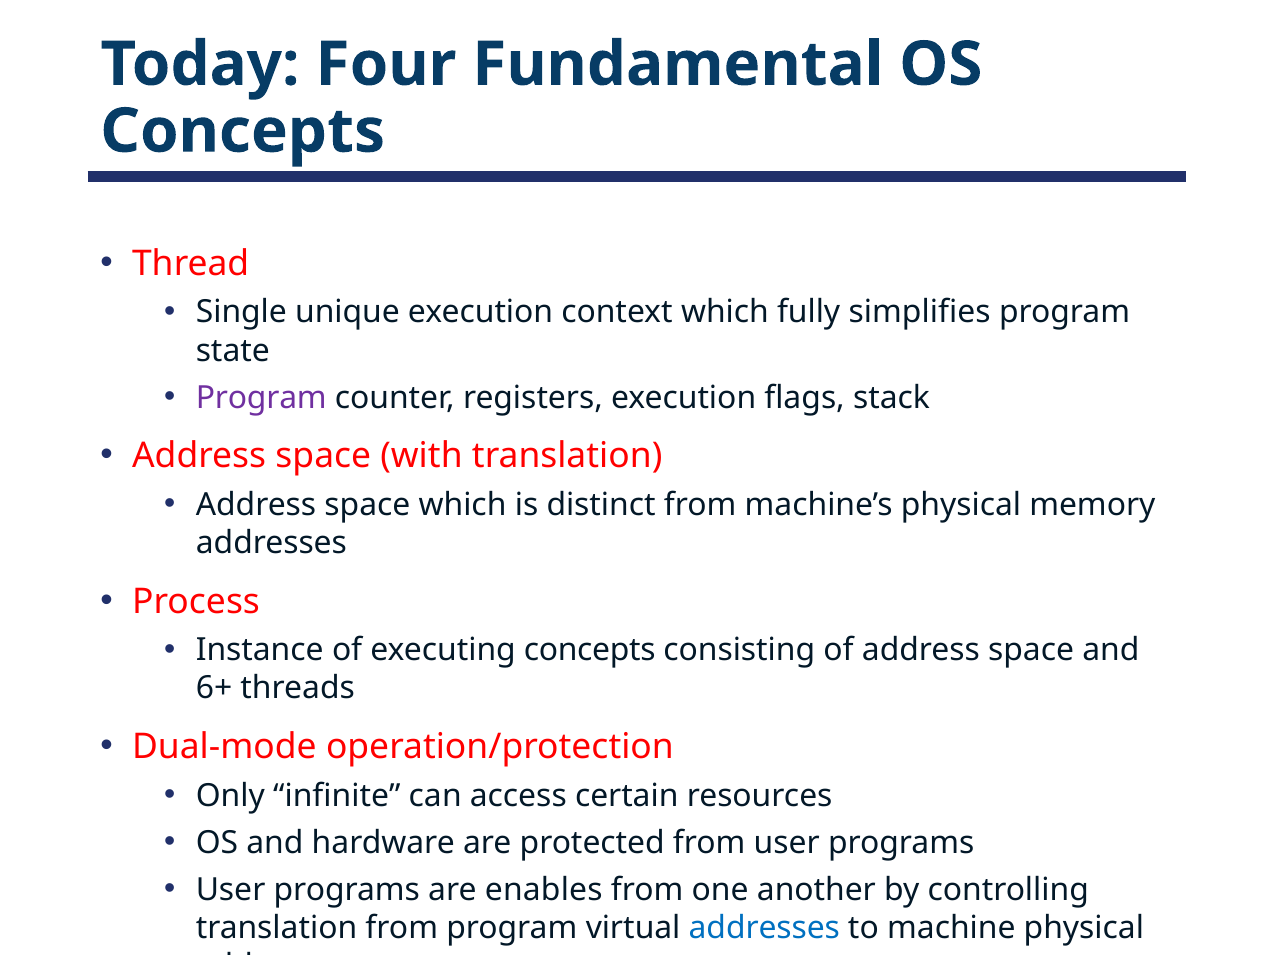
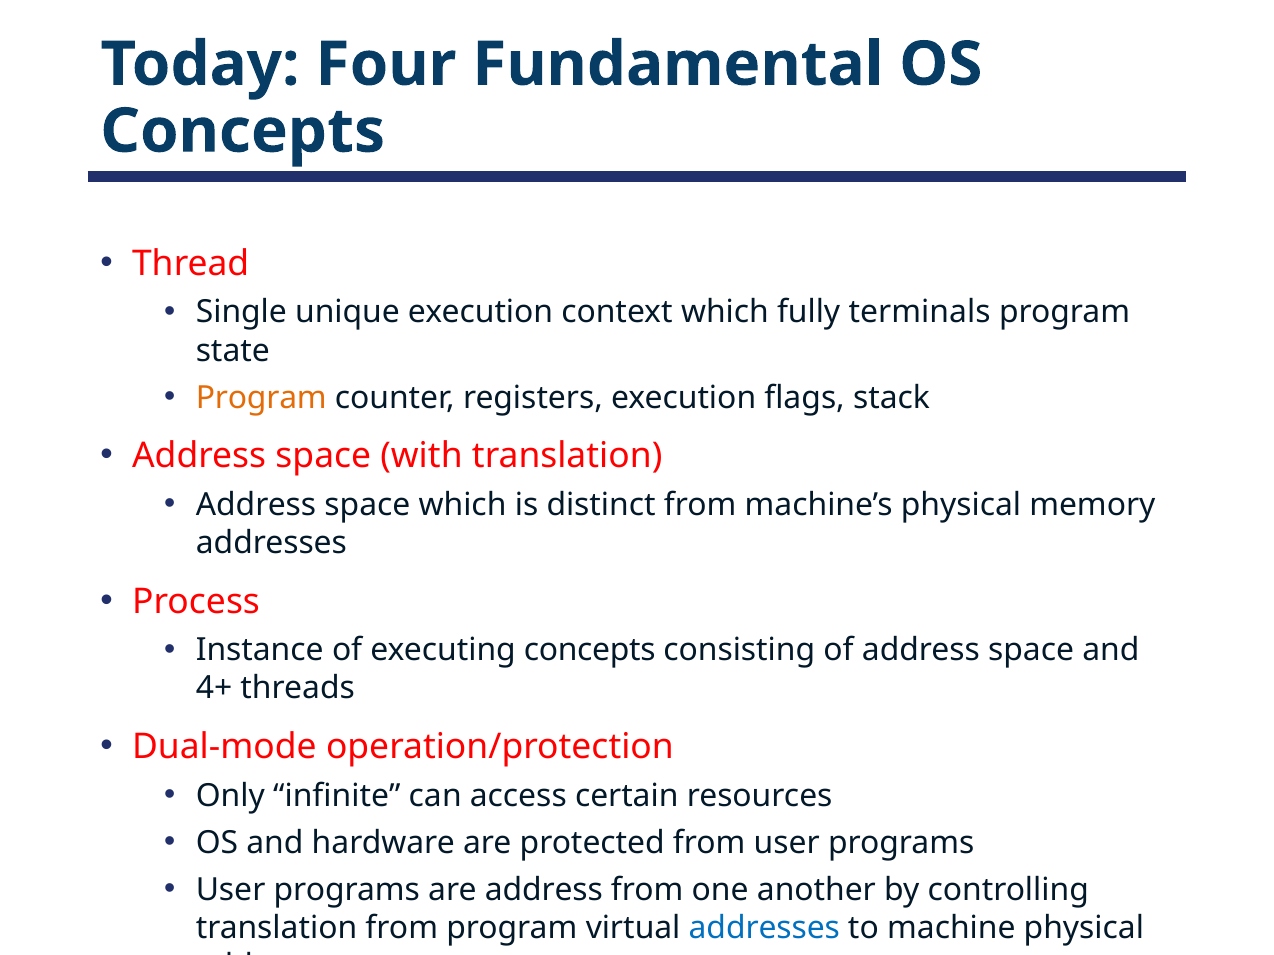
simplifies: simplifies -> terminals
Program at (261, 398) colour: purple -> orange
6+: 6+ -> 4+
are enables: enables -> address
